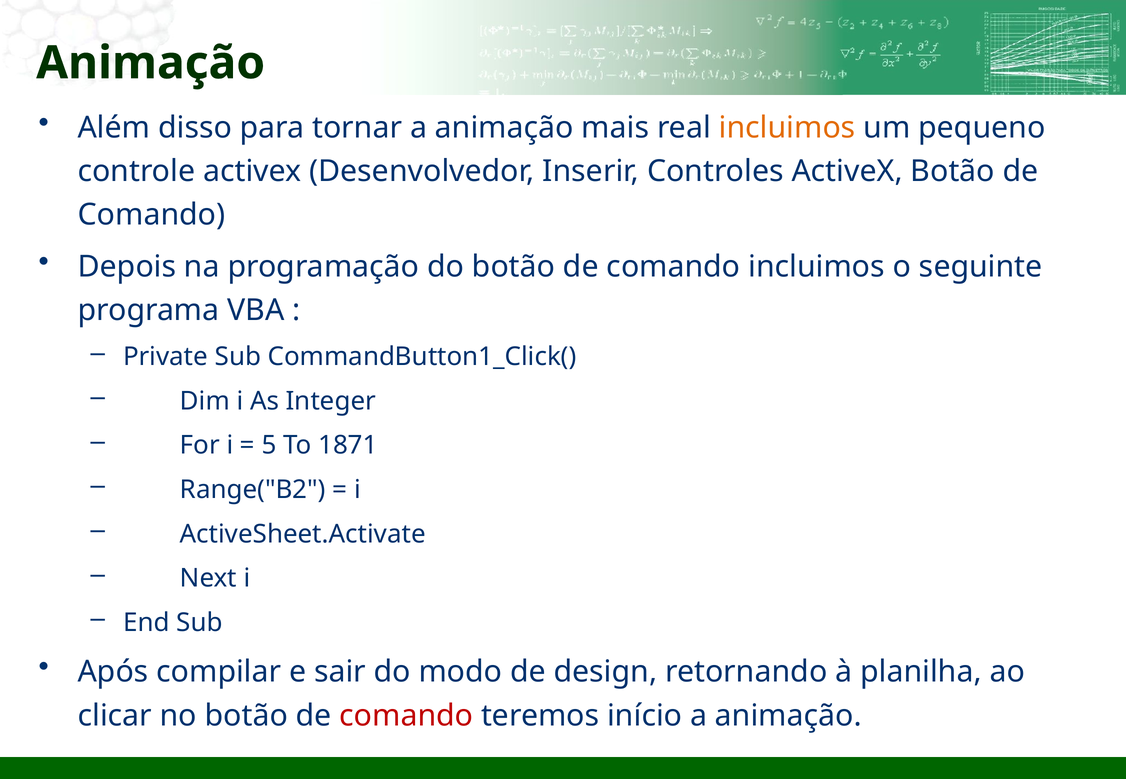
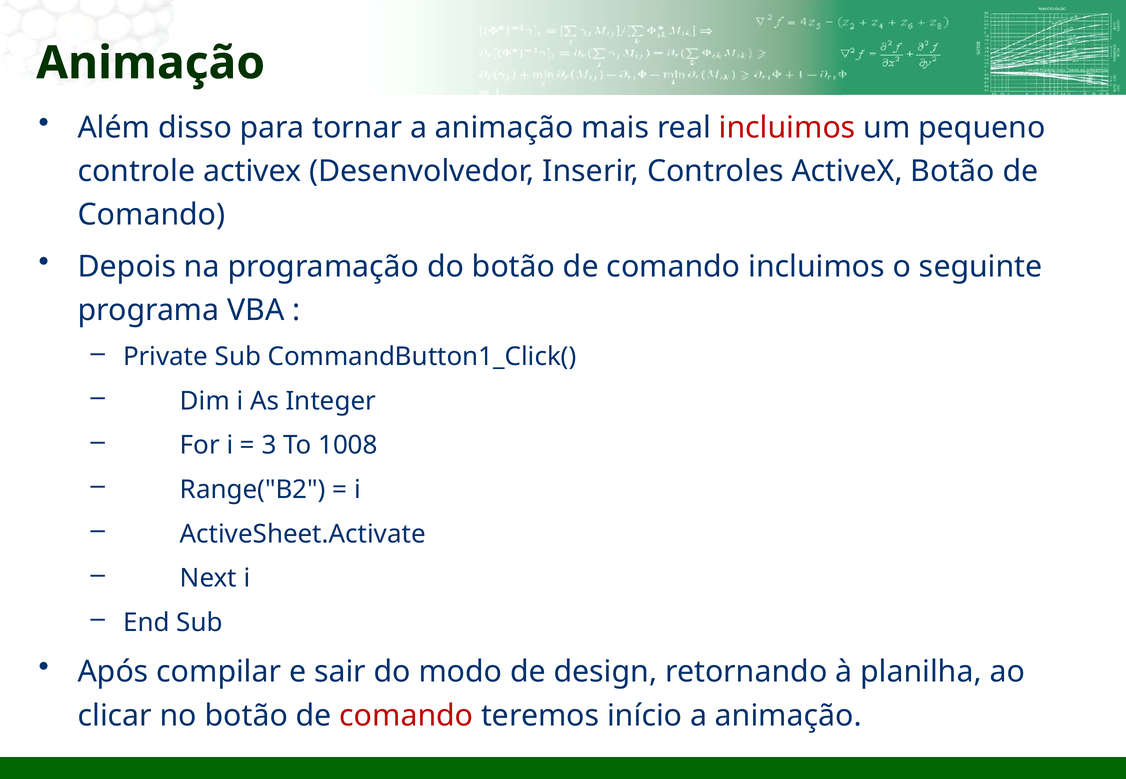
incluimos at (787, 128) colour: orange -> red
5: 5 -> 3
1871: 1871 -> 1008
